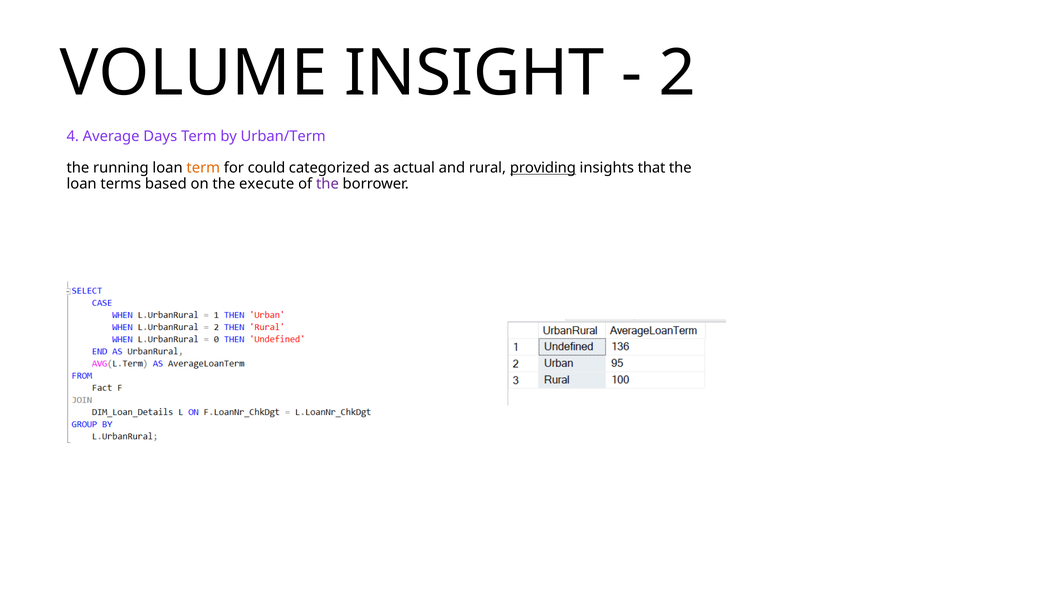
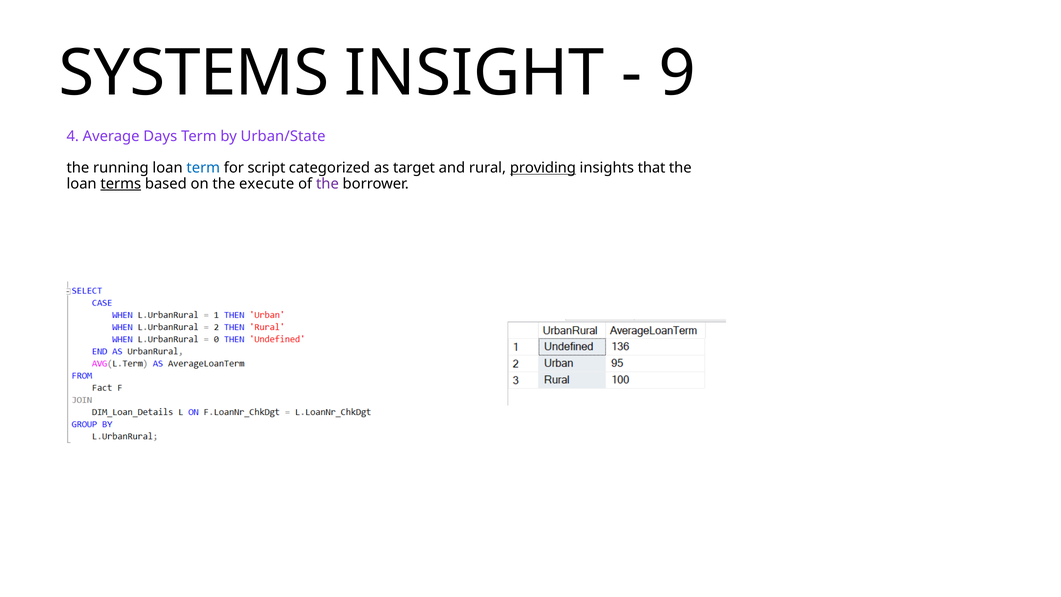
VOLUME: VOLUME -> SYSTEMS
2: 2 -> 9
Urban/Term: Urban/Term -> Urban/State
term at (203, 168) colour: orange -> blue
could: could -> script
actual: actual -> target
terms underline: none -> present
